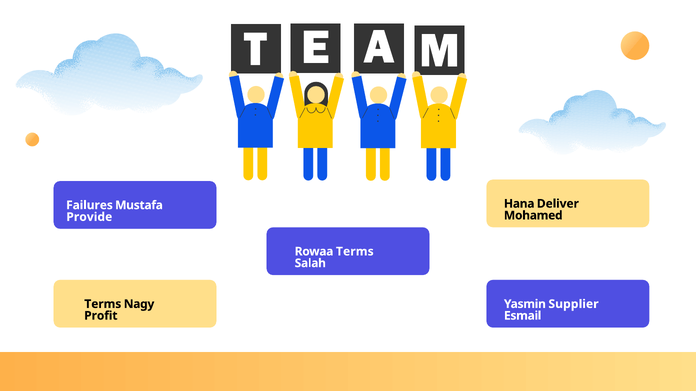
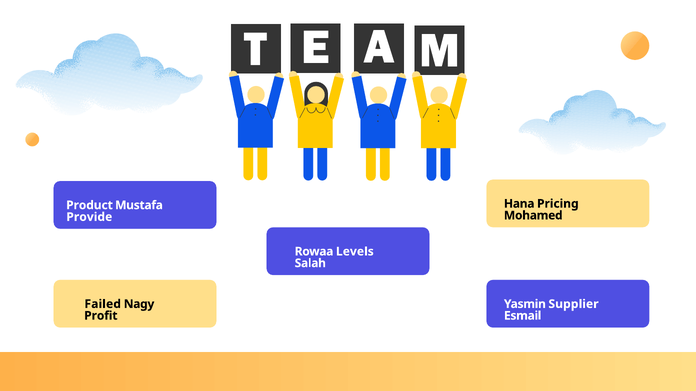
Deliver: Deliver -> Pricing
Failures: Failures -> Product
Rowaa Terms: Terms -> Levels
Terms at (103, 304): Terms -> Failed
